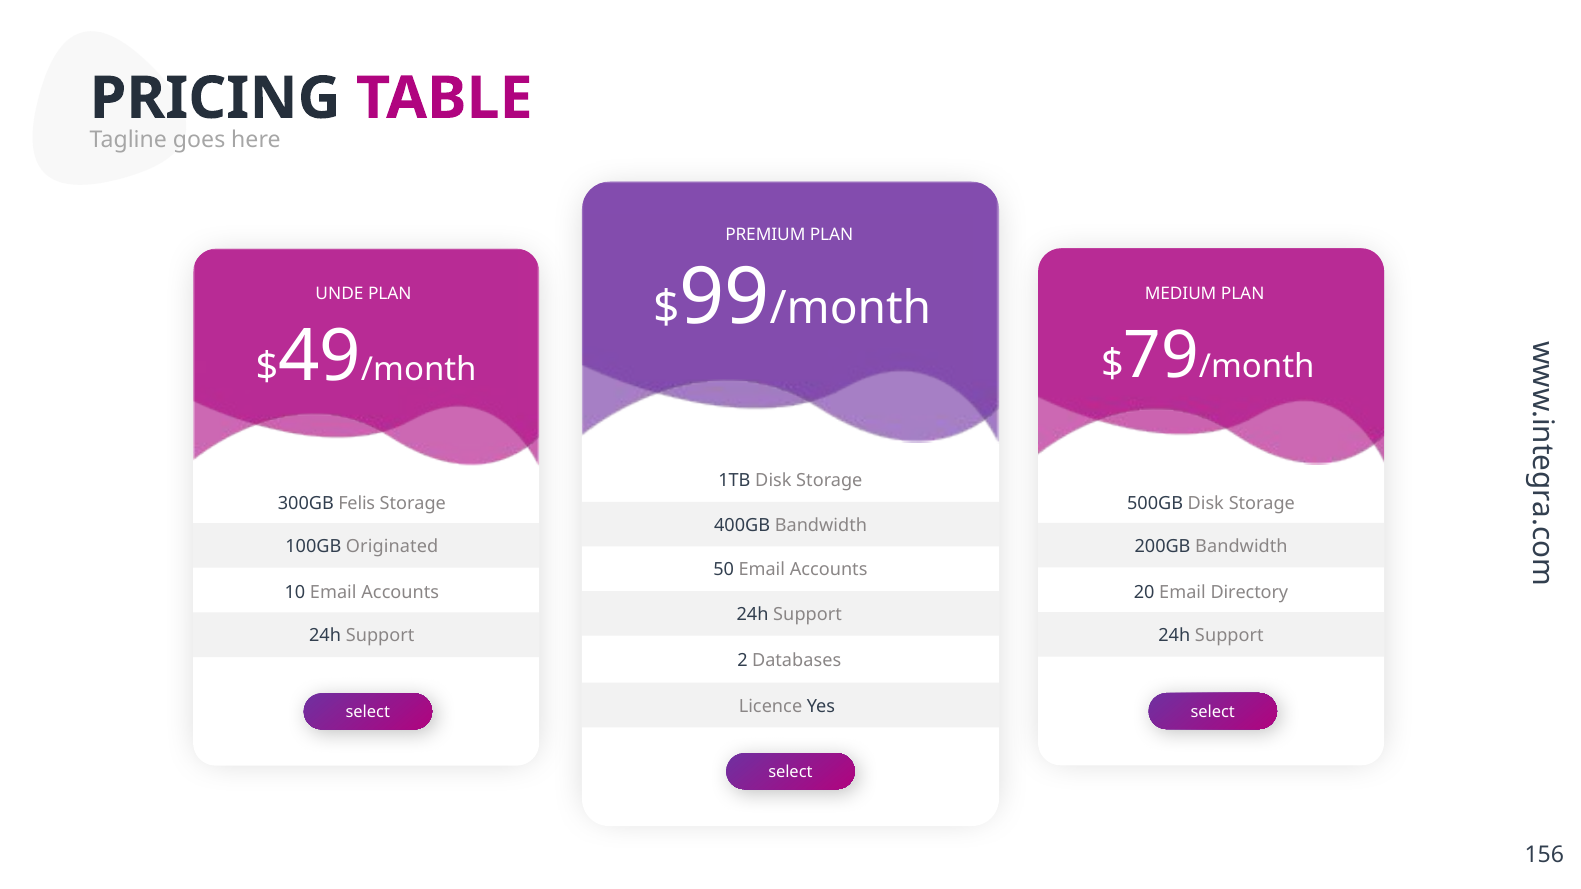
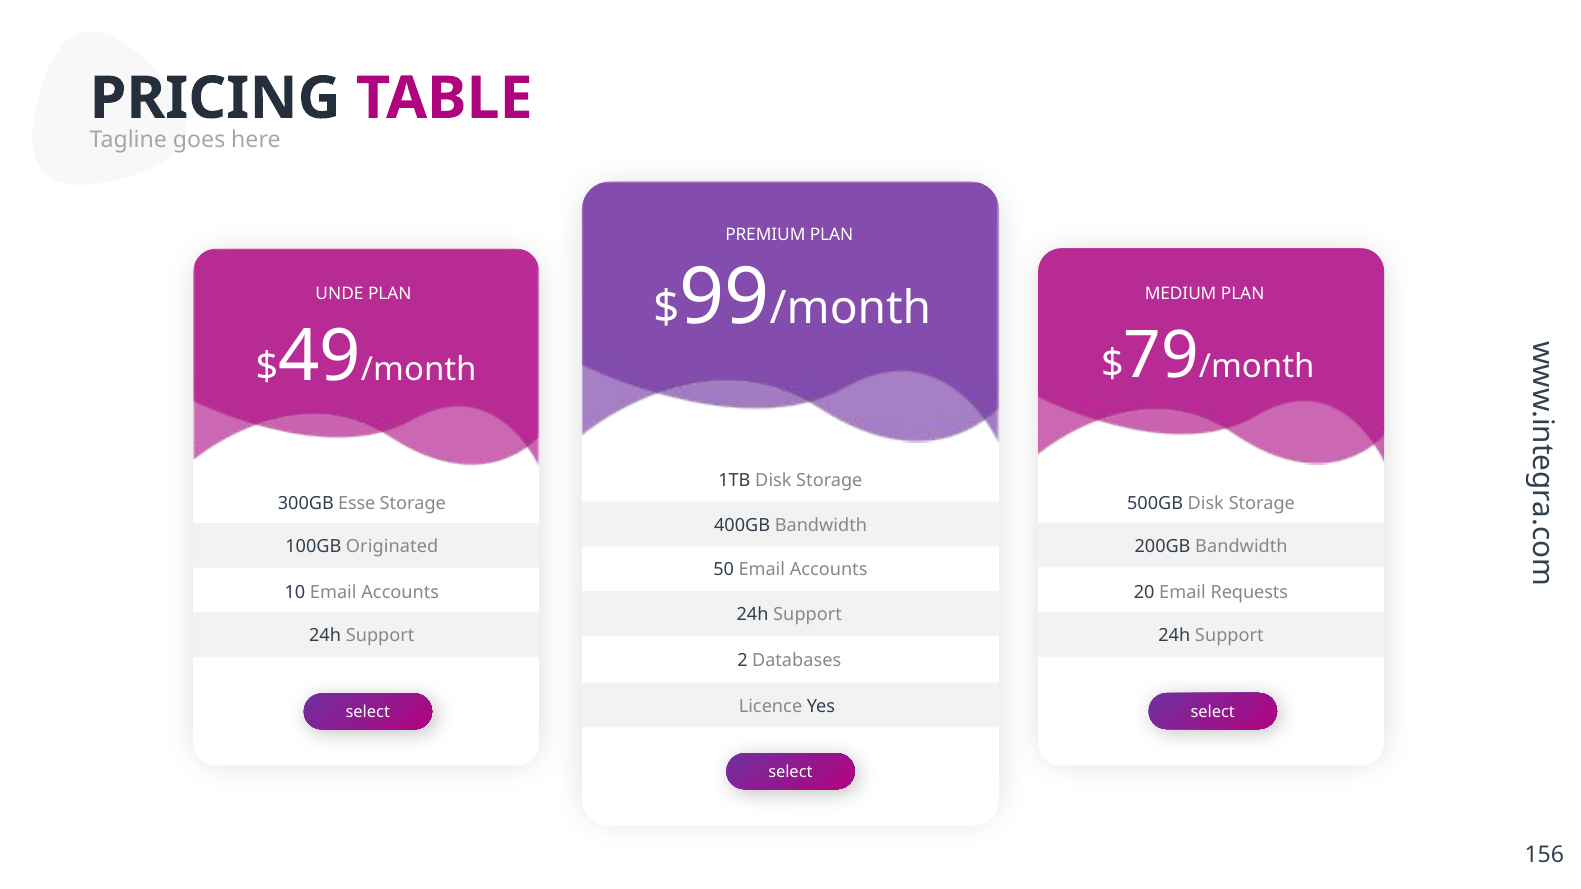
Felis: Felis -> Esse
Directory: Directory -> Requests
